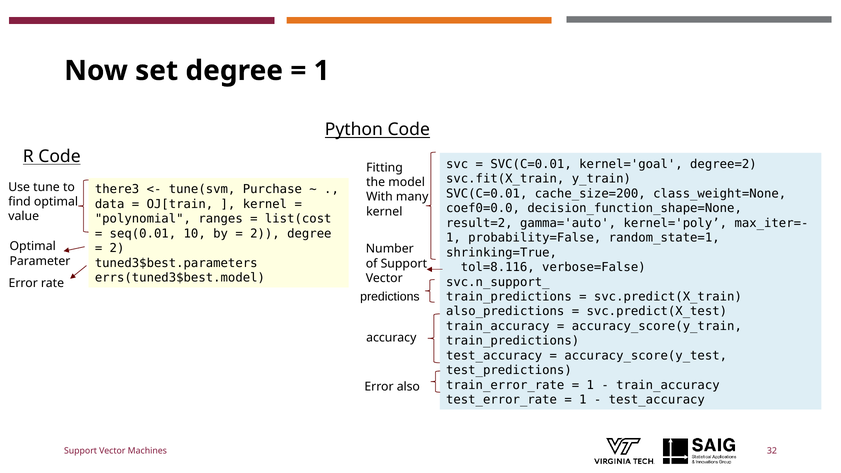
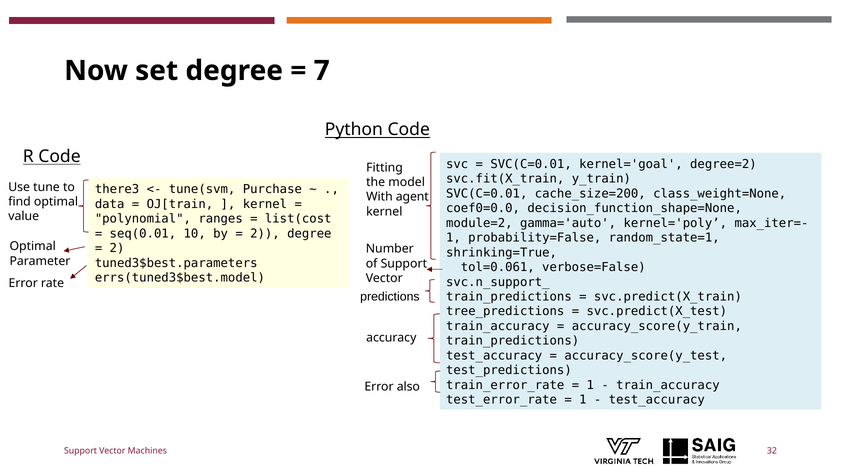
1 at (322, 71): 1 -> 7
many: many -> agent
result=2: result=2 -> module=2
tol=8.116: tol=8.116 -> tol=0.061
also_predictions: also_predictions -> tree_predictions
